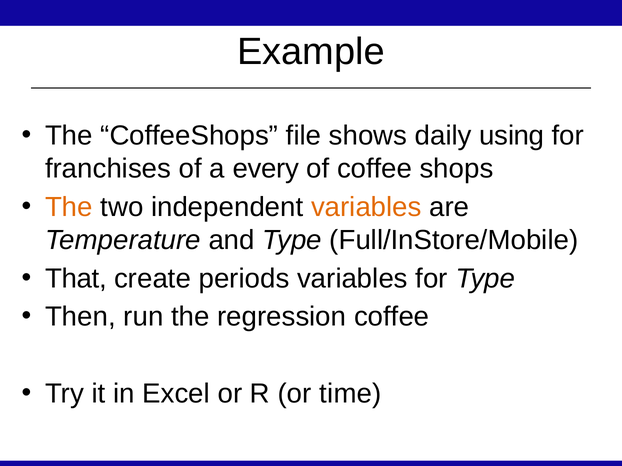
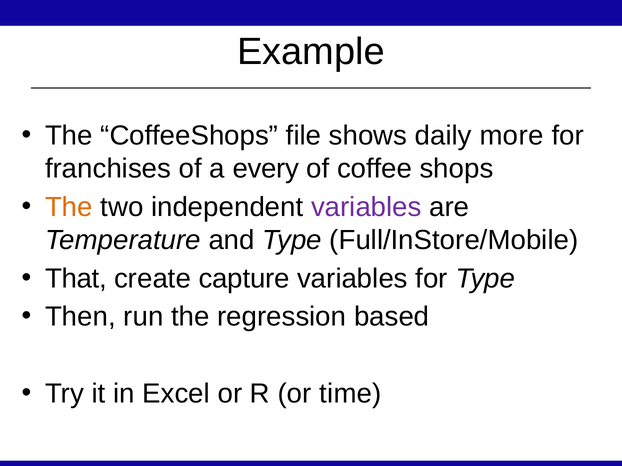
using: using -> more
variables at (366, 207) colour: orange -> purple
periods: periods -> capture
regression coffee: coffee -> based
